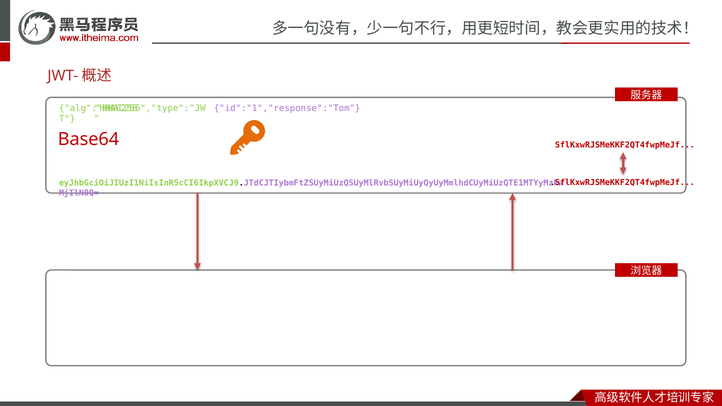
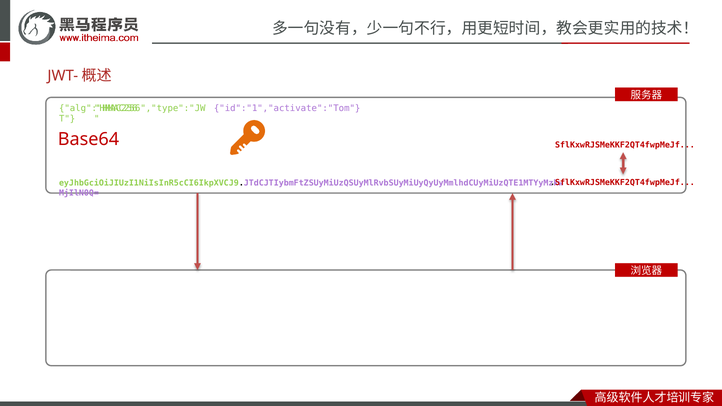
id":"1","response":"Tom: id":"1","response":"Tom -> id":"1","activate":"Tom
